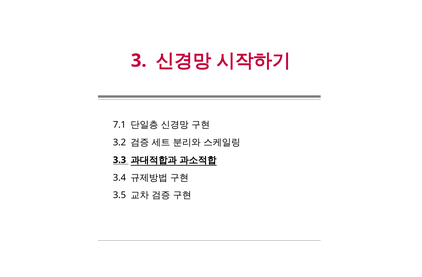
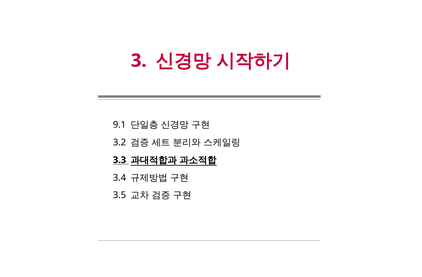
7.1: 7.1 -> 9.1
